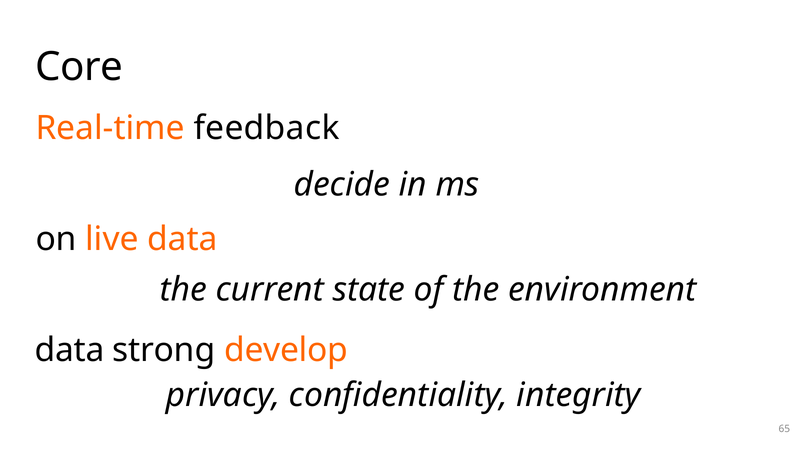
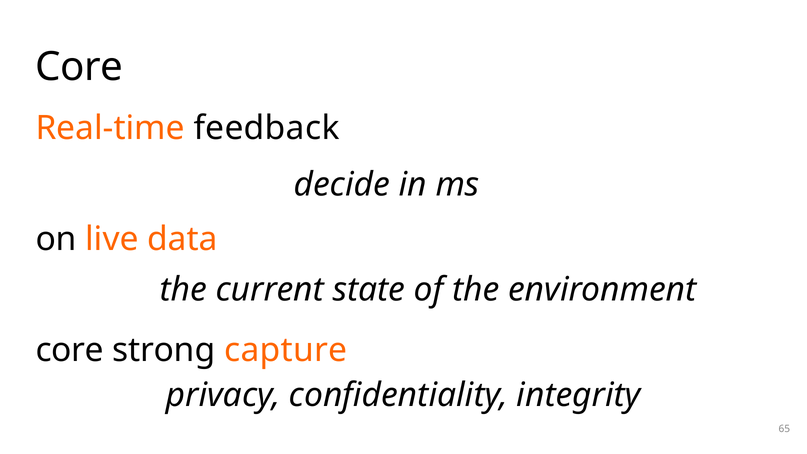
data at (70, 350): data -> core
develop: develop -> capture
